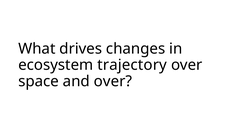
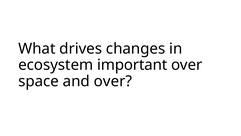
trajectory: trajectory -> important
